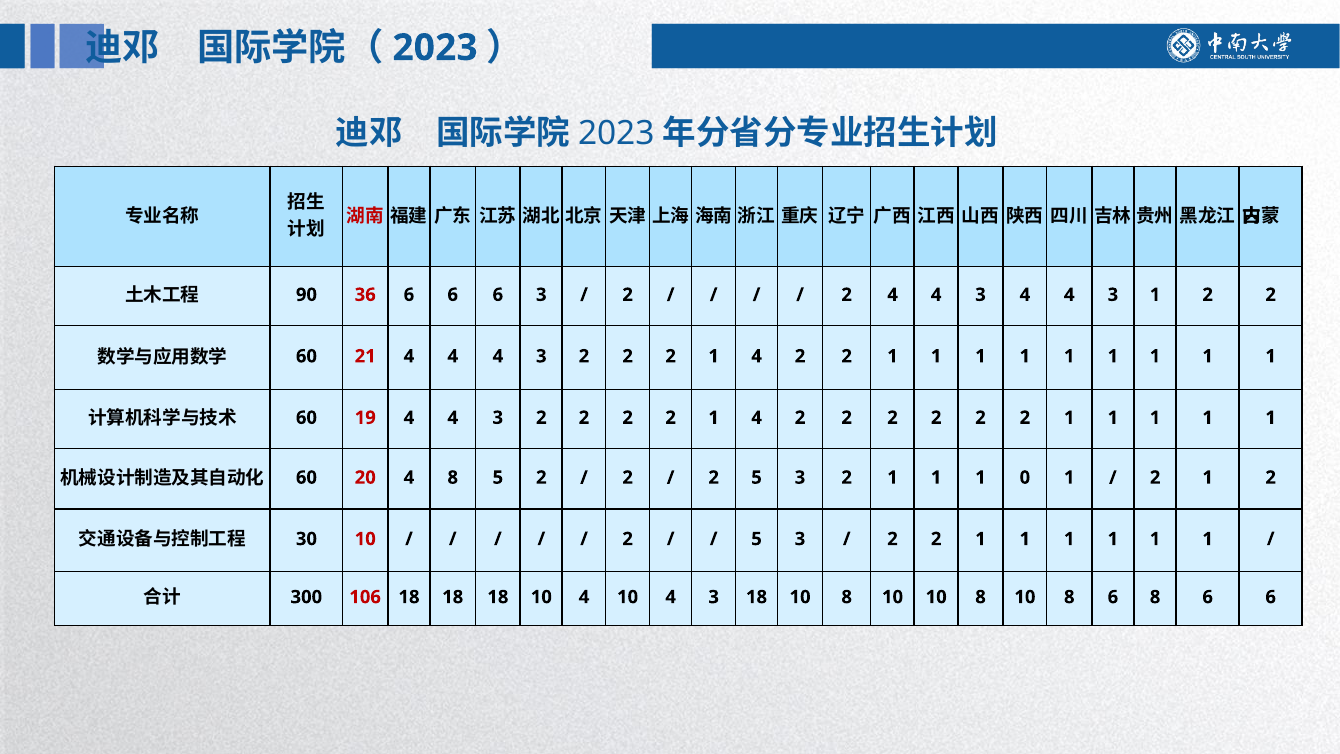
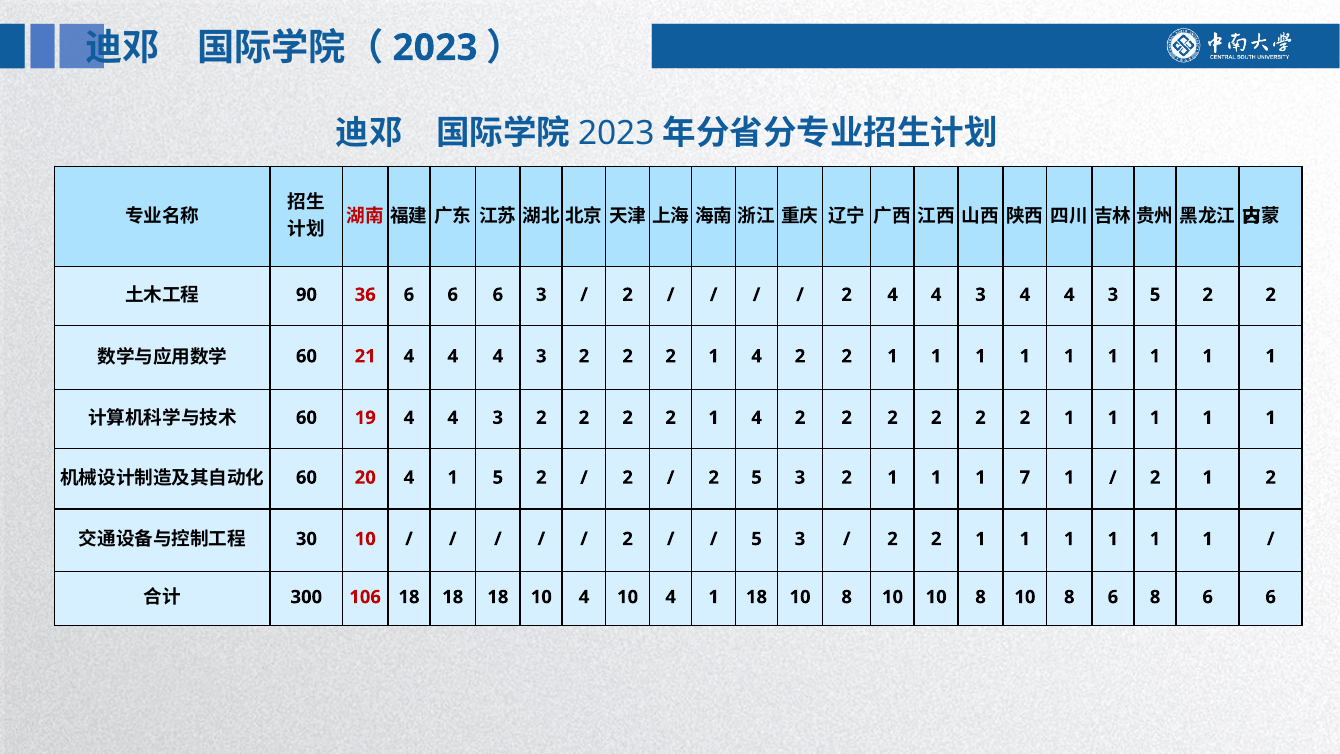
3 1: 1 -> 5
20 4 8: 8 -> 1
0: 0 -> 7
10 4 3: 3 -> 1
